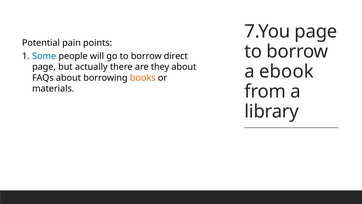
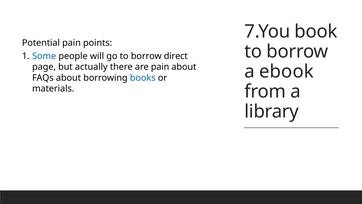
7.You page: page -> book
are they: they -> pain
books colour: orange -> blue
